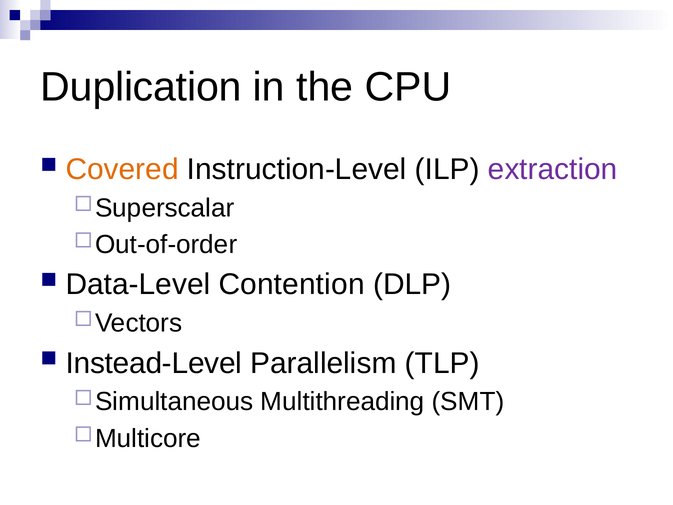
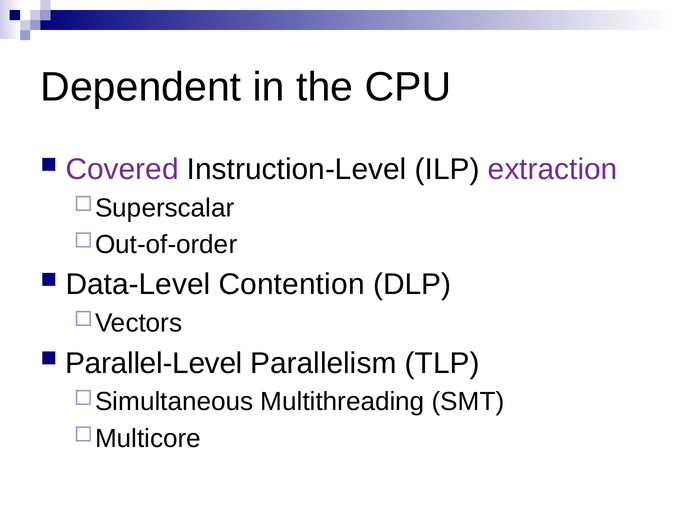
Duplication: Duplication -> Dependent
Covered colour: orange -> purple
Instead-Level: Instead-Level -> Parallel-Level
